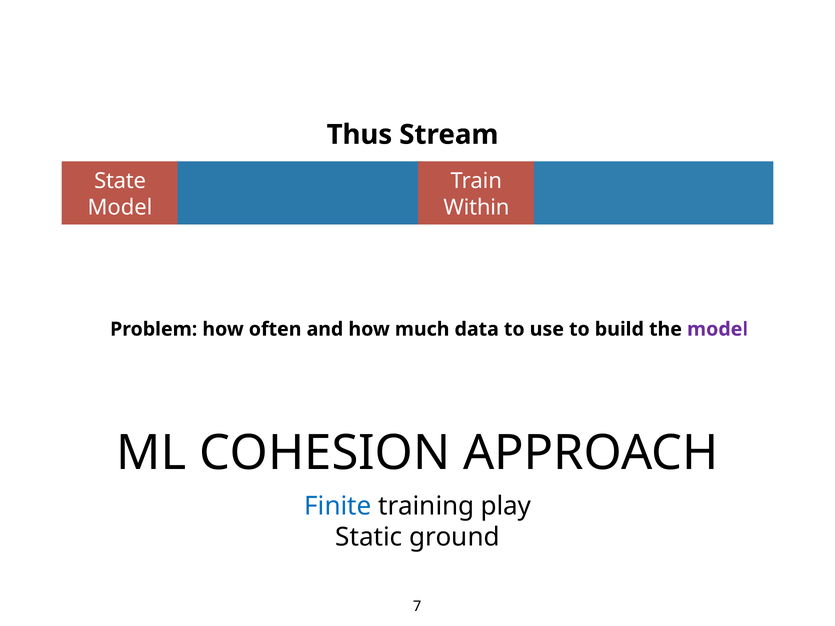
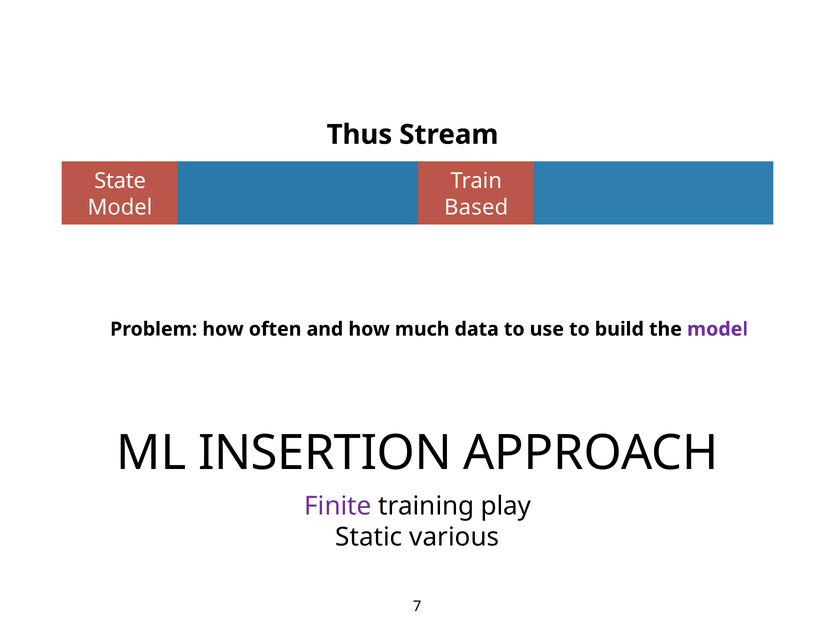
Within: Within -> Based
COHESION: COHESION -> INSERTION
Finite colour: blue -> purple
ground: ground -> various
